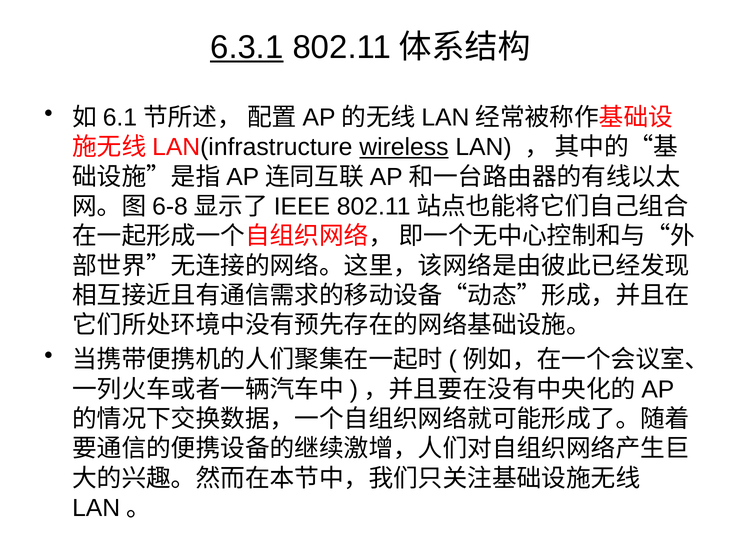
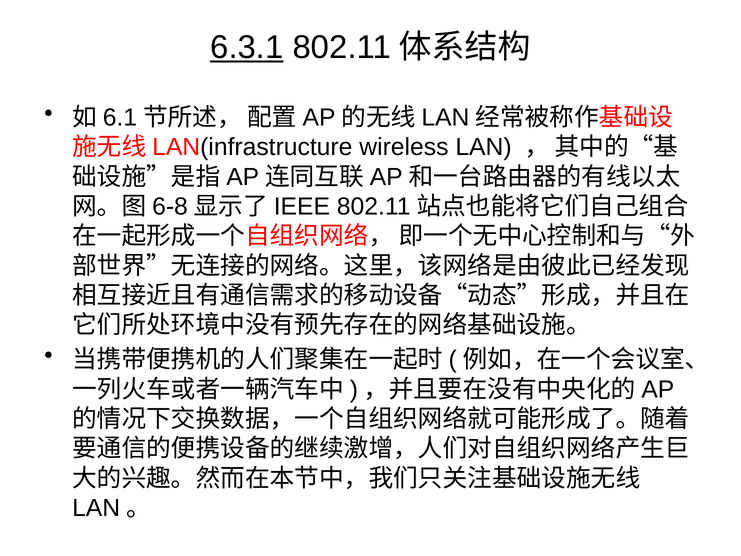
wireless underline: present -> none
